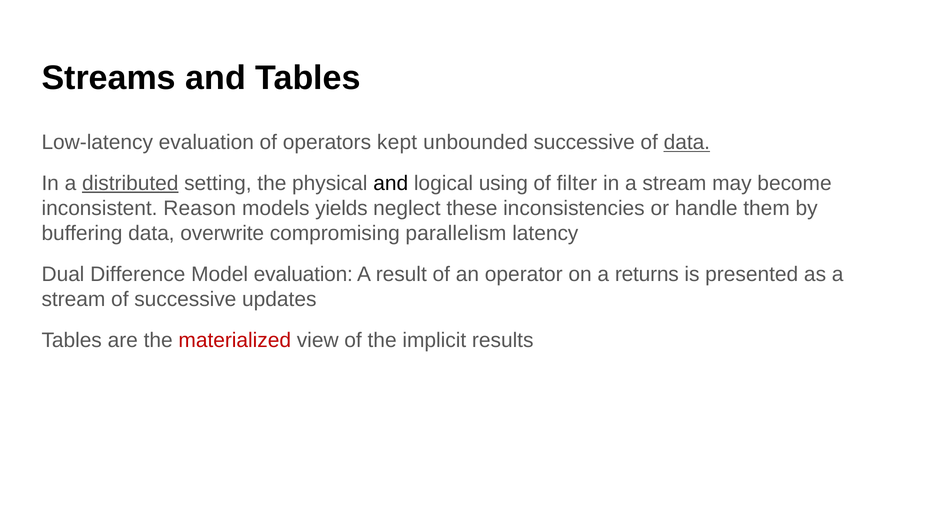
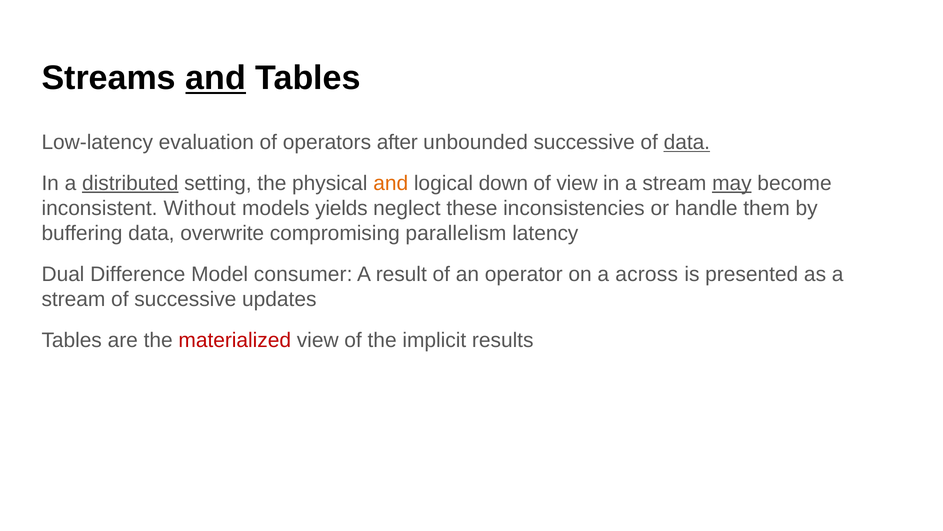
and at (216, 78) underline: none -> present
kept: kept -> after
and at (391, 183) colour: black -> orange
using: using -> down
of filter: filter -> view
may underline: none -> present
Reason: Reason -> Without
Model evaluation: evaluation -> consumer
returns: returns -> across
